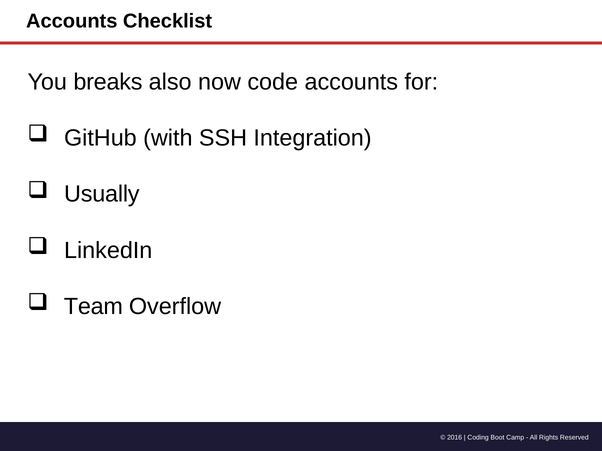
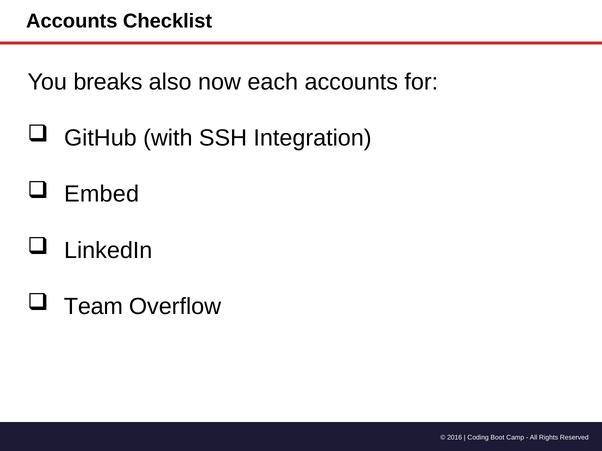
code: code -> each
Usually: Usually -> Embed
